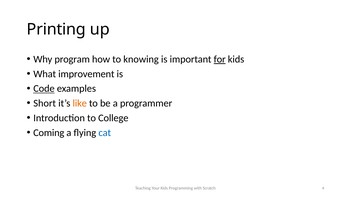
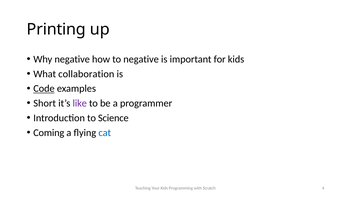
Why program: program -> negative
to knowing: knowing -> negative
for underline: present -> none
improvement: improvement -> collaboration
like colour: orange -> purple
College: College -> Science
